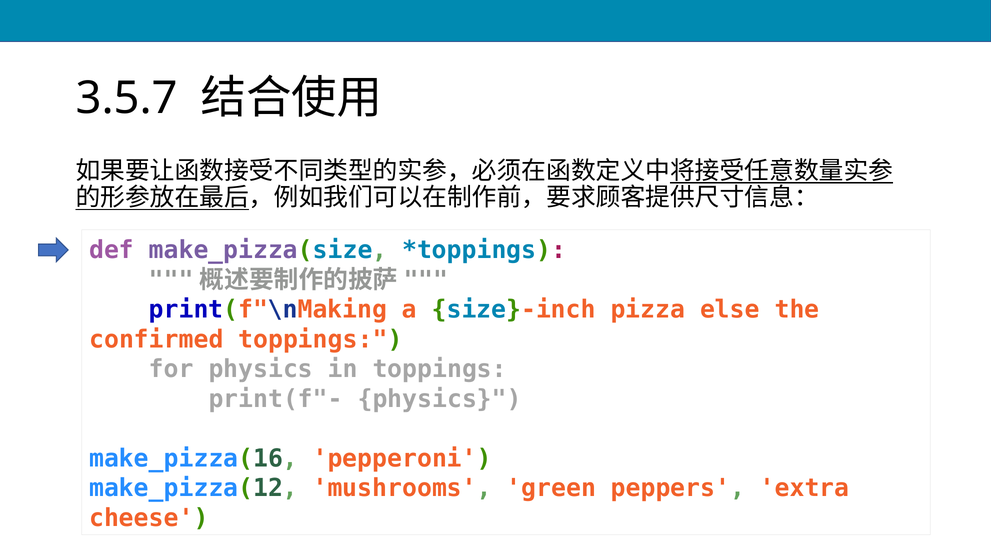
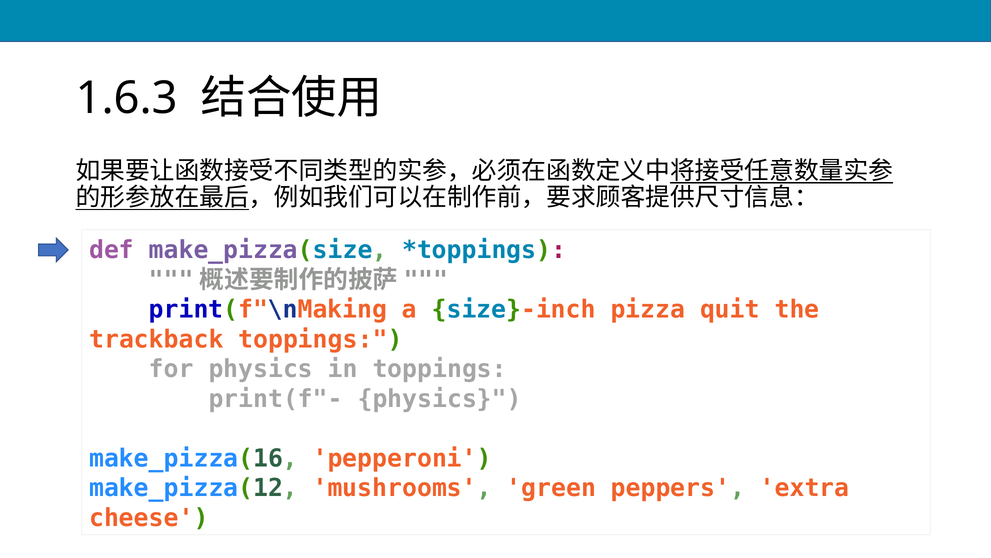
3.5.7: 3.5.7 -> 1.6.3
else: else -> quit
confirmed: confirmed -> trackback
